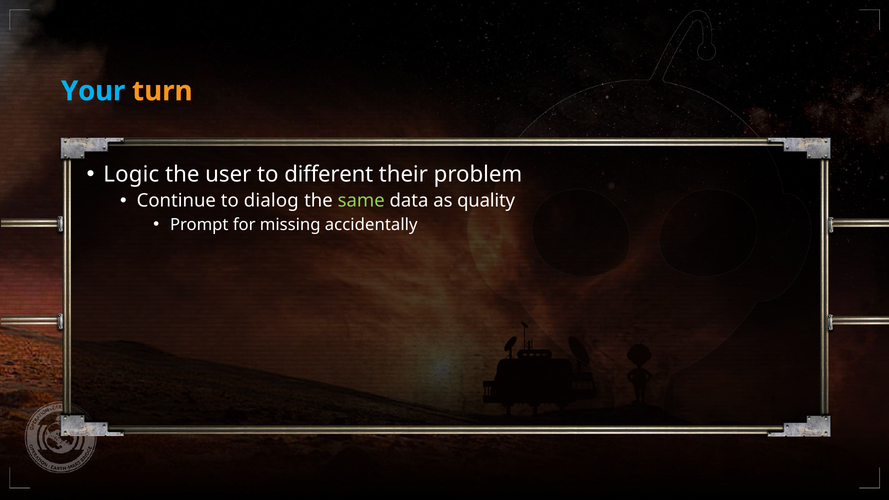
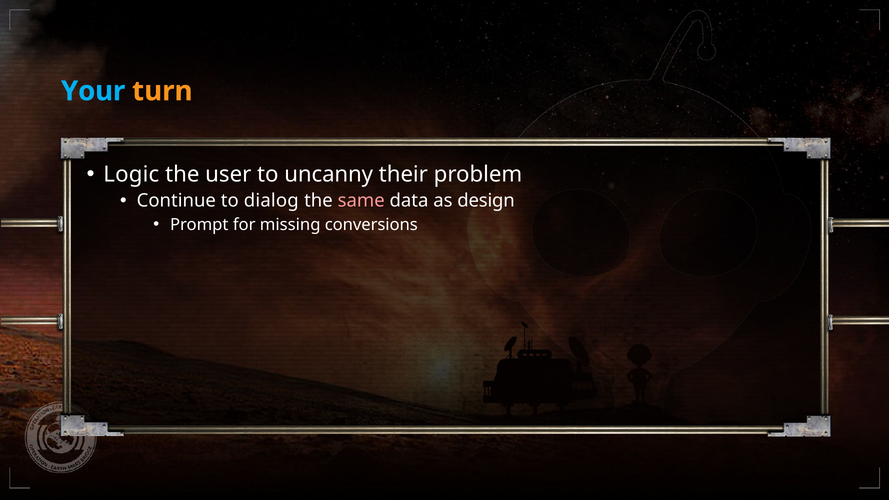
different: different -> uncanny
same colour: light green -> pink
quality: quality -> design
accidentally: accidentally -> conversions
